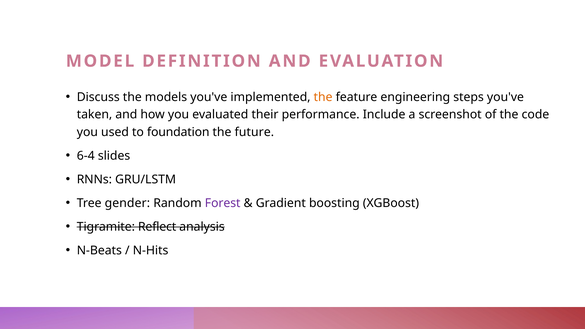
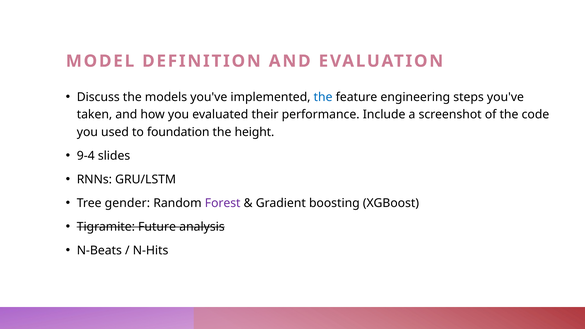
the at (323, 97) colour: orange -> blue
future: future -> height
6-4: 6-4 -> 9-4
Reflect: Reflect -> Future
